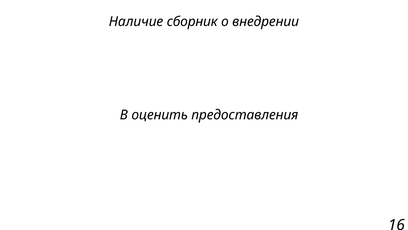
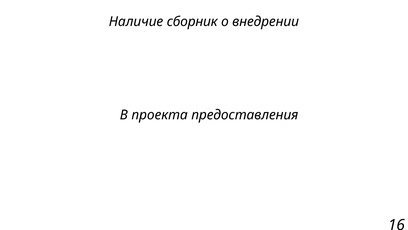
оценить: оценить -> проекта
